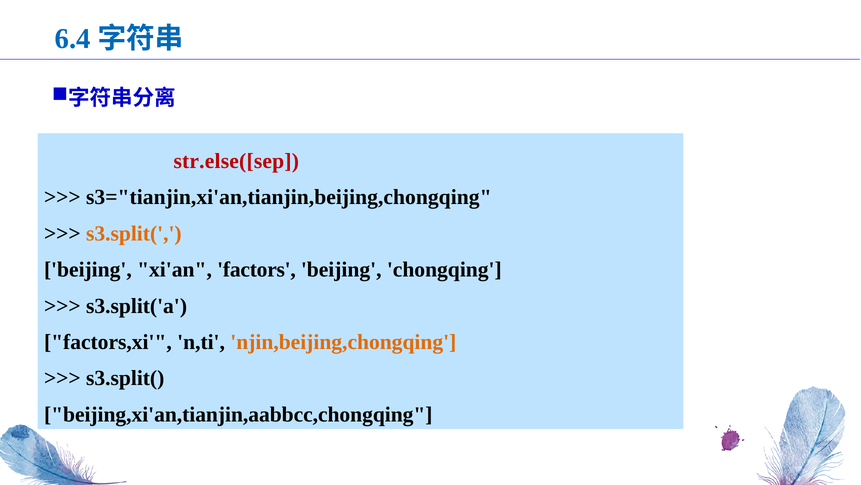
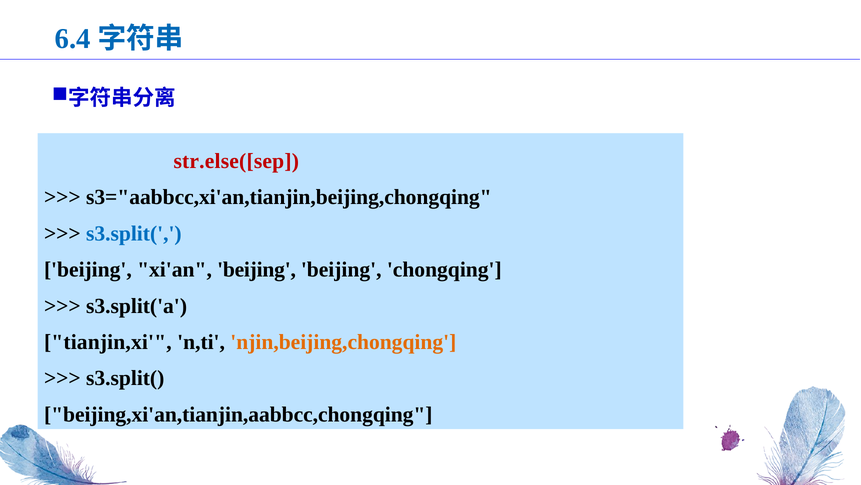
s3="tianjin,xi'an,tianjin,beijing,chongqing: s3="tianjin,xi'an,tianjin,beijing,chongqing -> s3="aabbcc,xi'an,tianjin,beijing,chongqing
s3.split( at (134, 233) colour: orange -> blue
xi'an factors: factors -> beijing
factors,xi: factors,xi -> tianjin,xi
